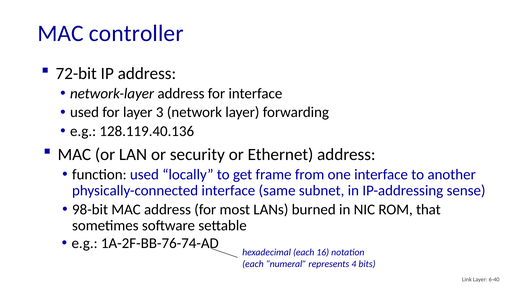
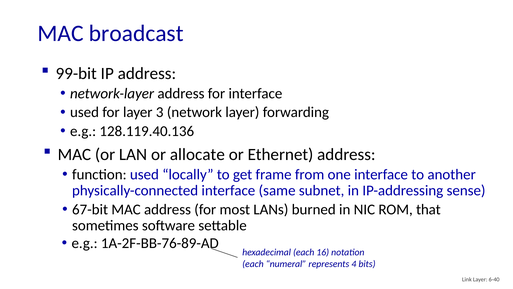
controller: controller -> broadcast
72-bit: 72-bit -> 99-bit
security: security -> allocate
98-bit: 98-bit -> 67-bit
1A-2F-BB-76-74-AD: 1A-2F-BB-76-74-AD -> 1A-2F-BB-76-89-AD
